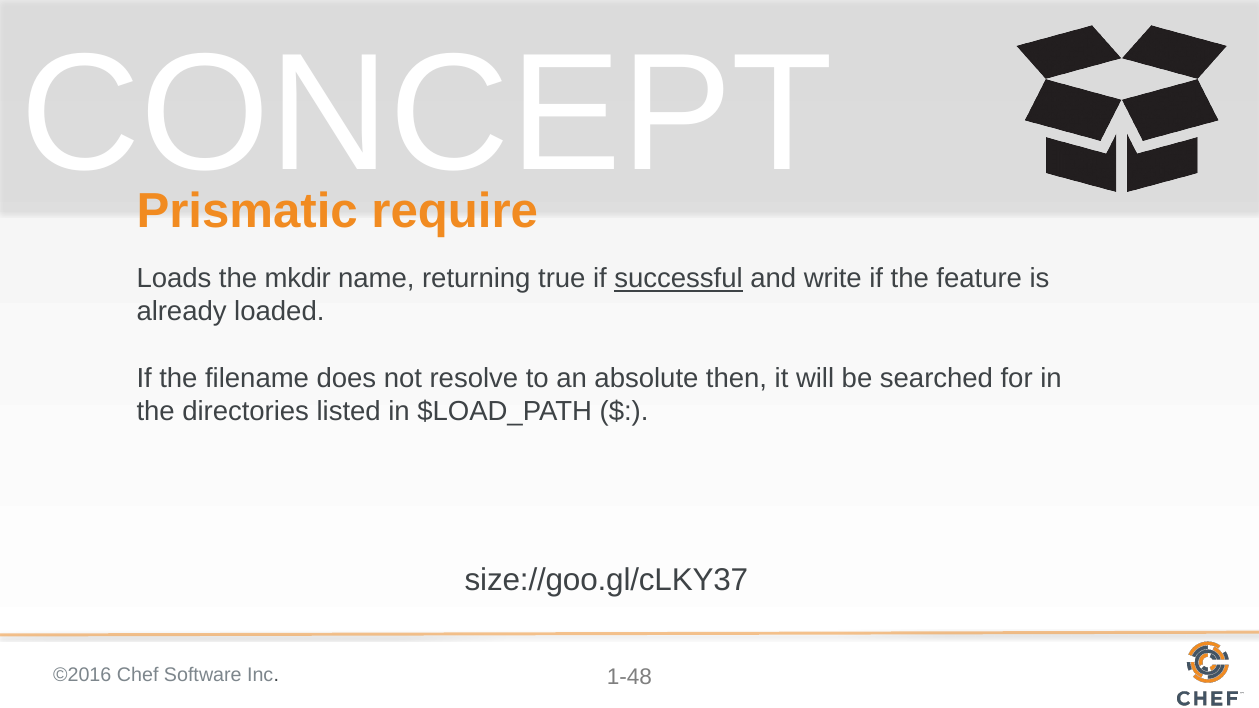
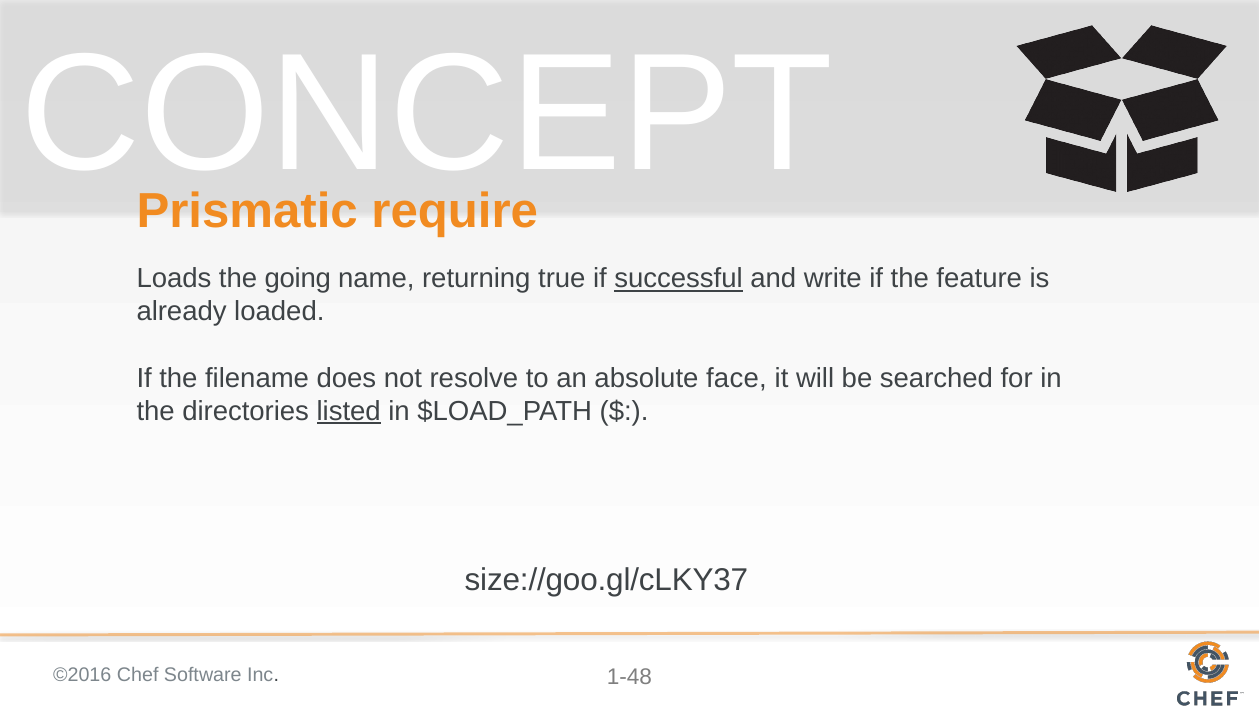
mkdir: mkdir -> going
then: then -> face
listed underline: none -> present
